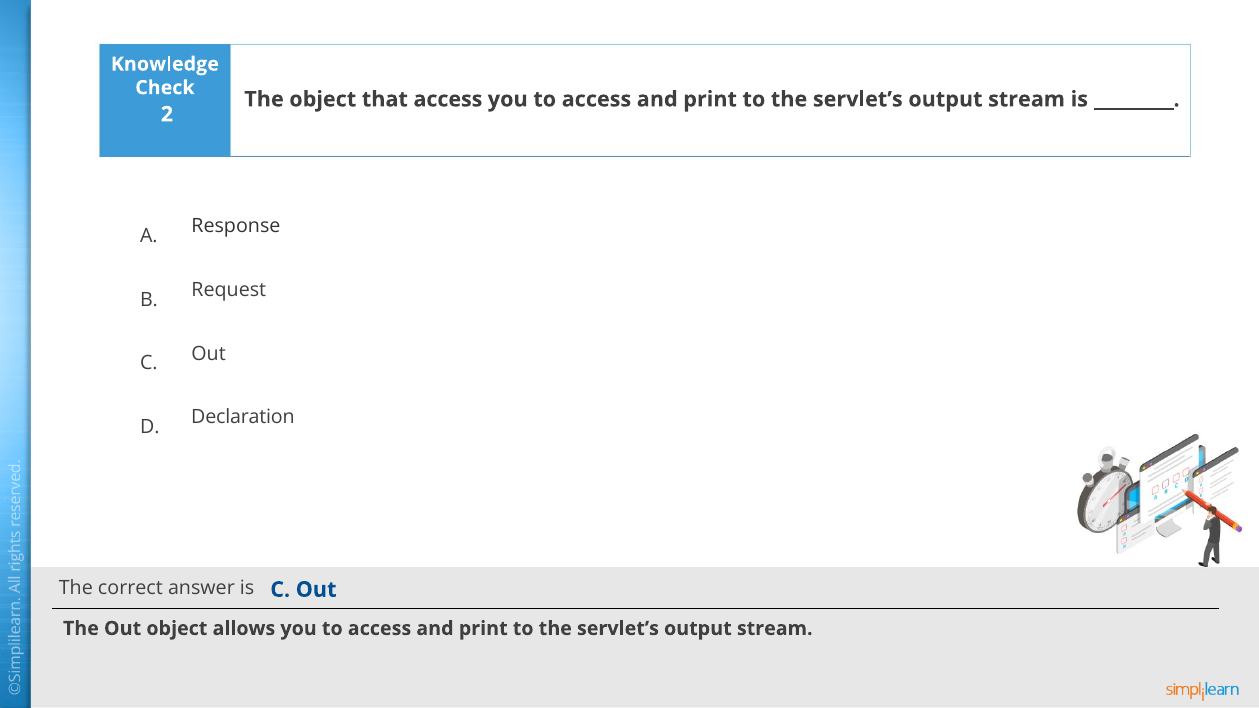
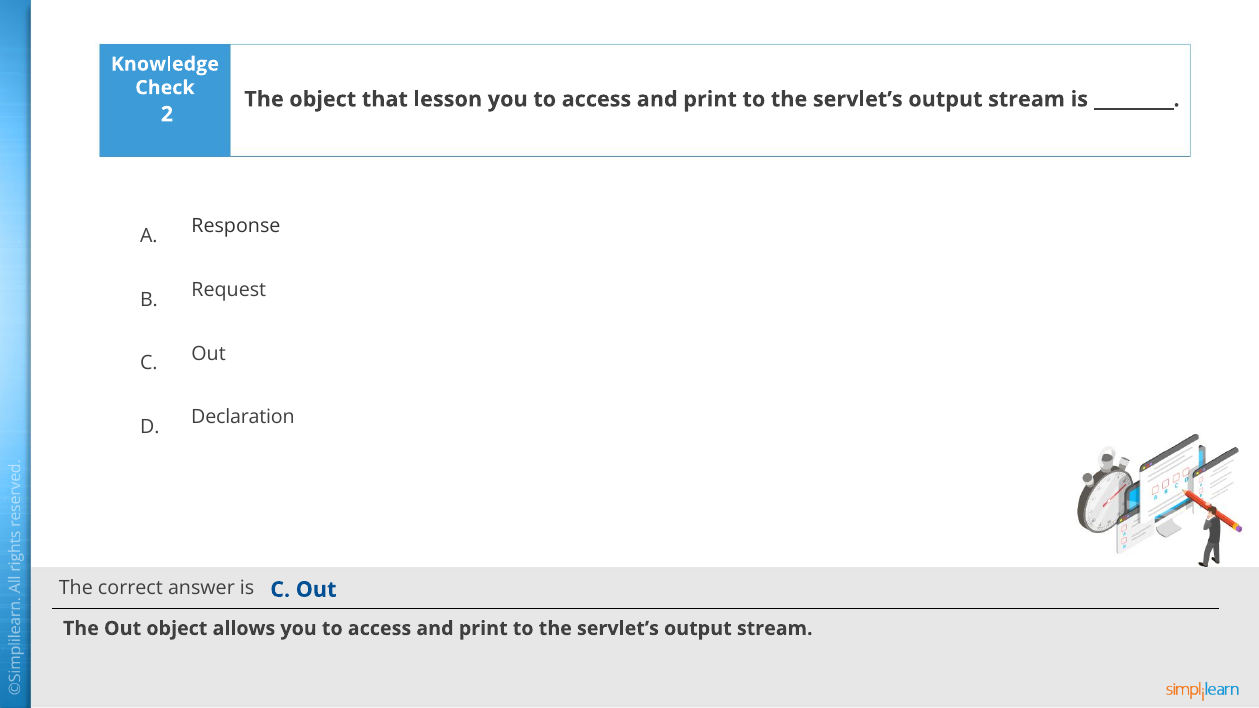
that access: access -> lesson
